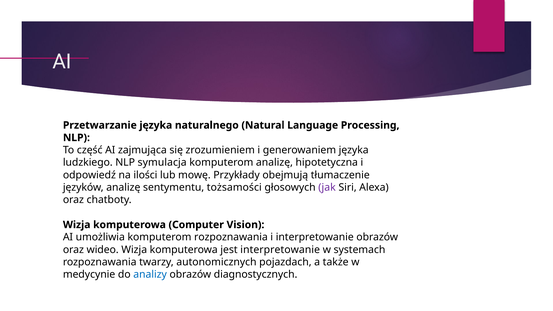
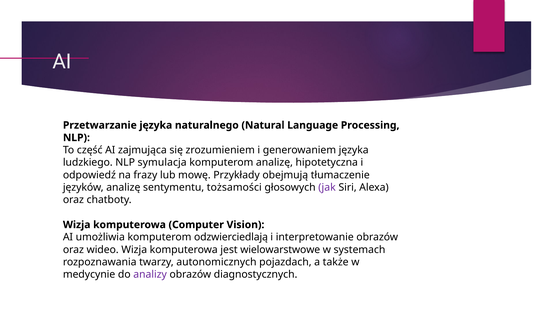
ilości: ilości -> frazy
komputerom rozpoznawania: rozpoznawania -> odzwierciedlają
jest interpretowanie: interpretowanie -> wielowarstwowe
analizy colour: blue -> purple
